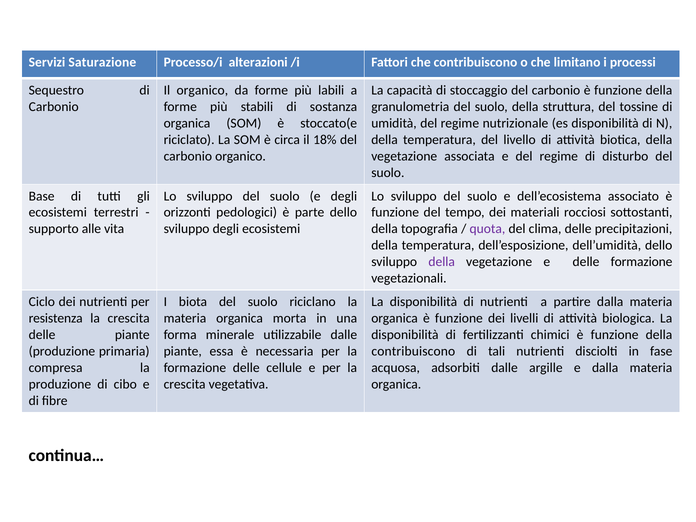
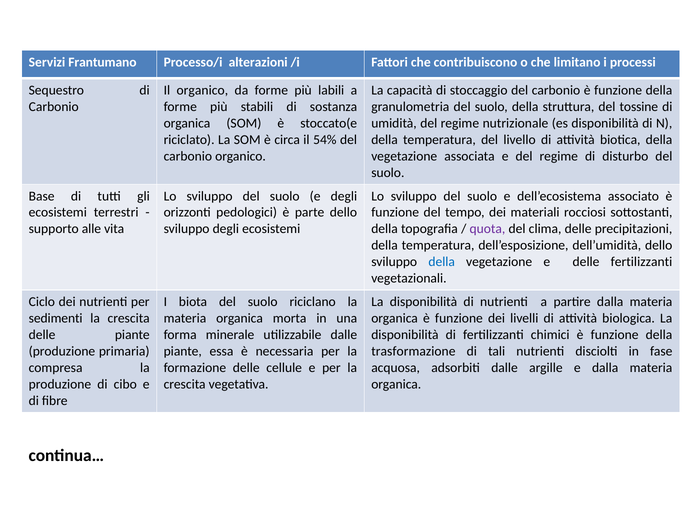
Saturazione: Saturazione -> Frantumano
18%: 18% -> 54%
della at (442, 262) colour: purple -> blue
delle formazione: formazione -> fertilizzanti
resistenza: resistenza -> sedimenti
contribuiscono at (413, 351): contribuiscono -> trasformazione
